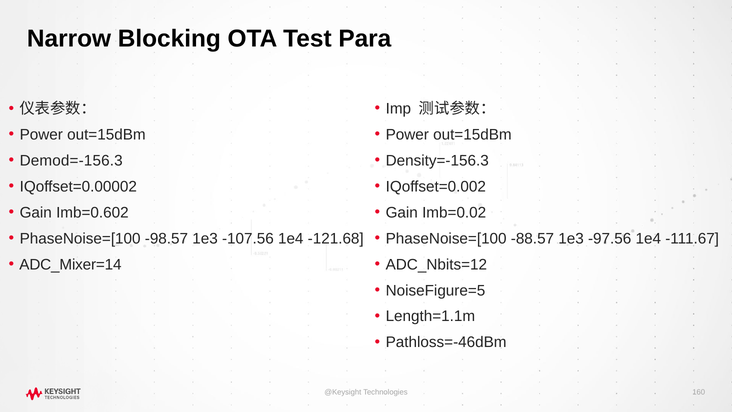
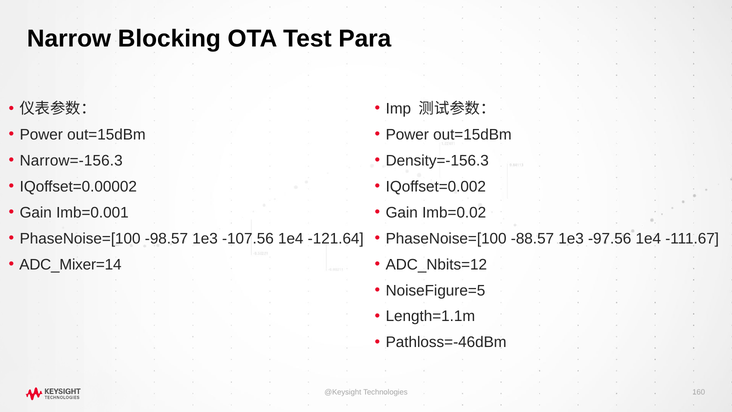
Demod=-156.3: Demod=-156.3 -> Narrow=-156.3
Imb=0.602: Imb=0.602 -> Imb=0.001
-121.68: -121.68 -> -121.64
